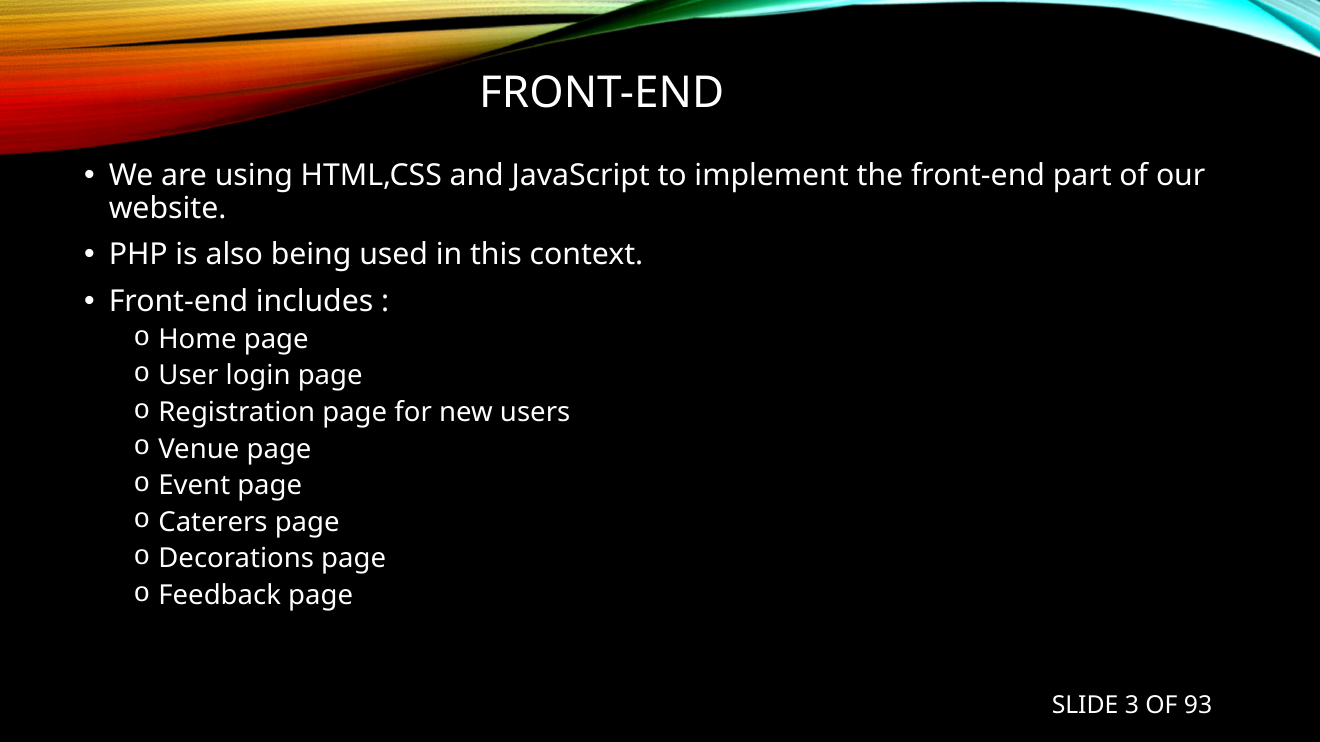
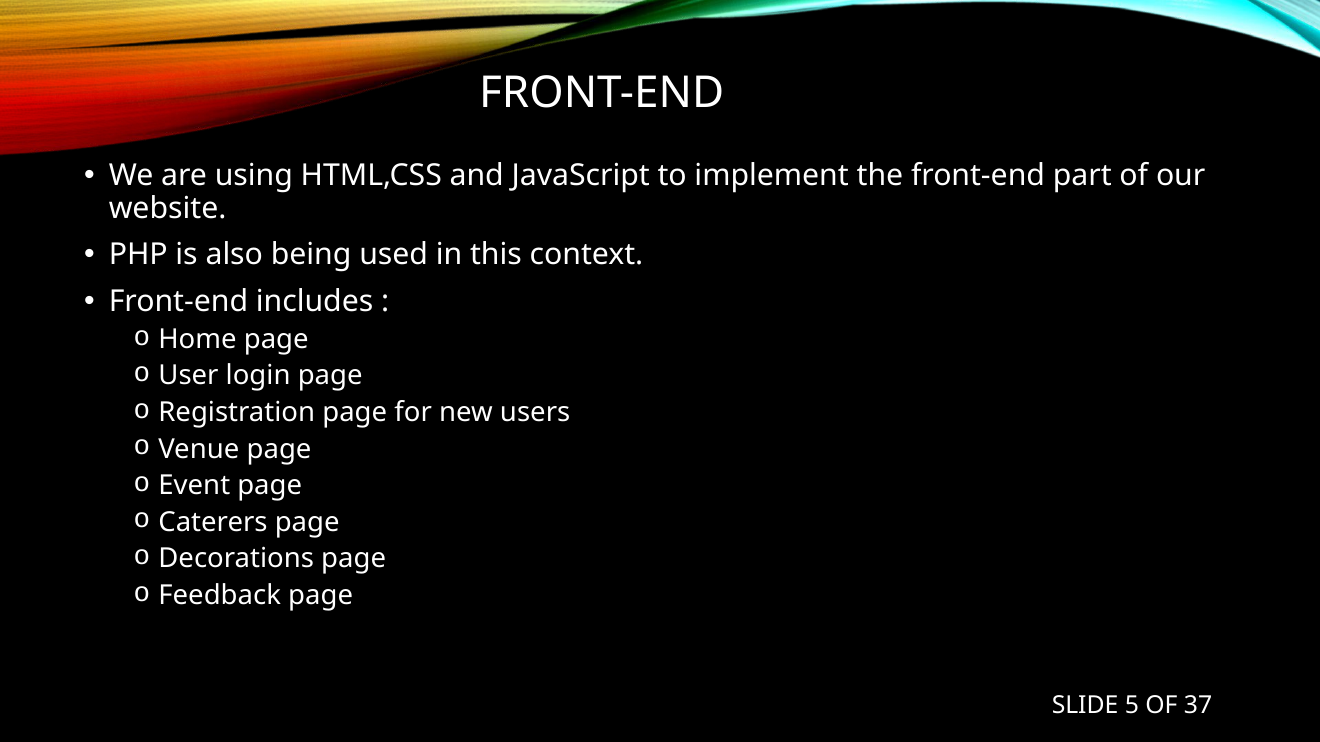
3: 3 -> 5
93: 93 -> 37
